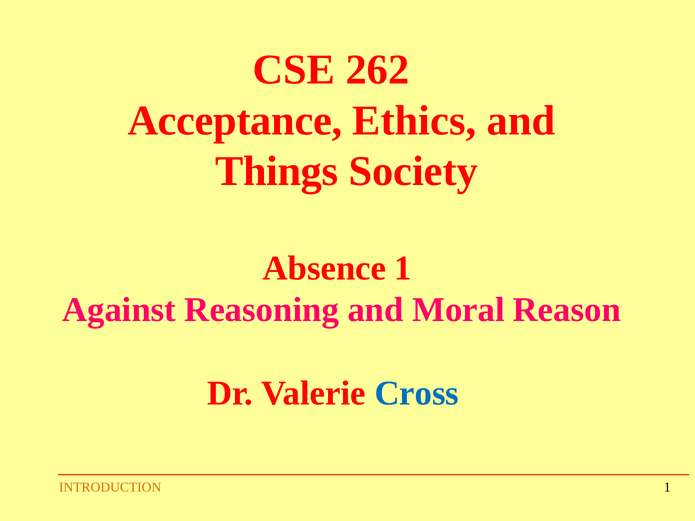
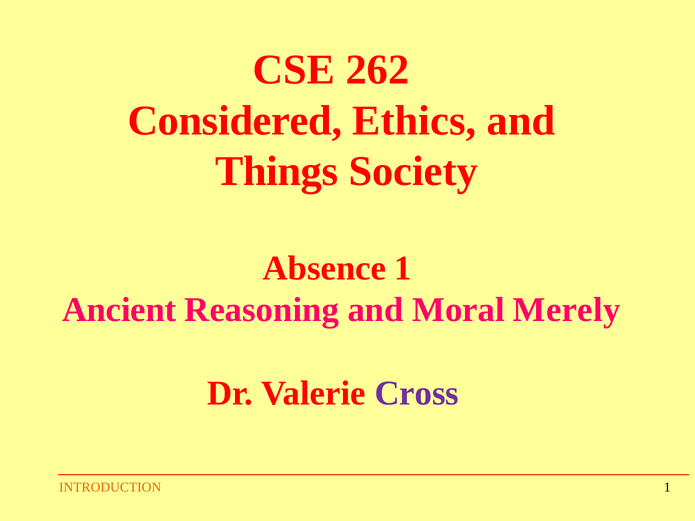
Acceptance: Acceptance -> Considered
Against: Against -> Ancient
Reason: Reason -> Merely
Cross colour: blue -> purple
